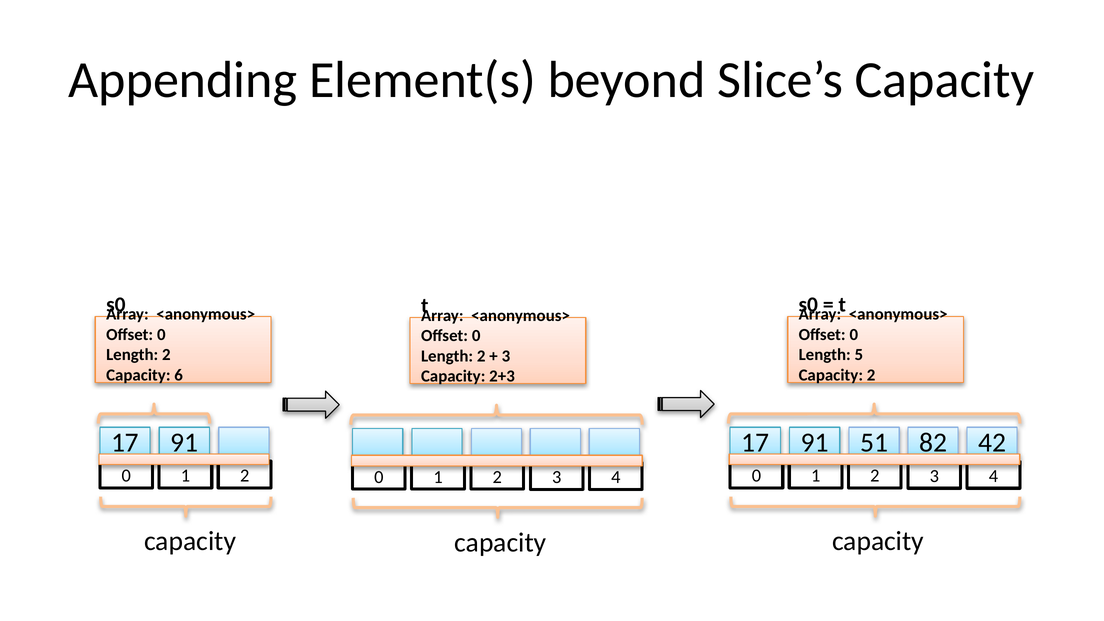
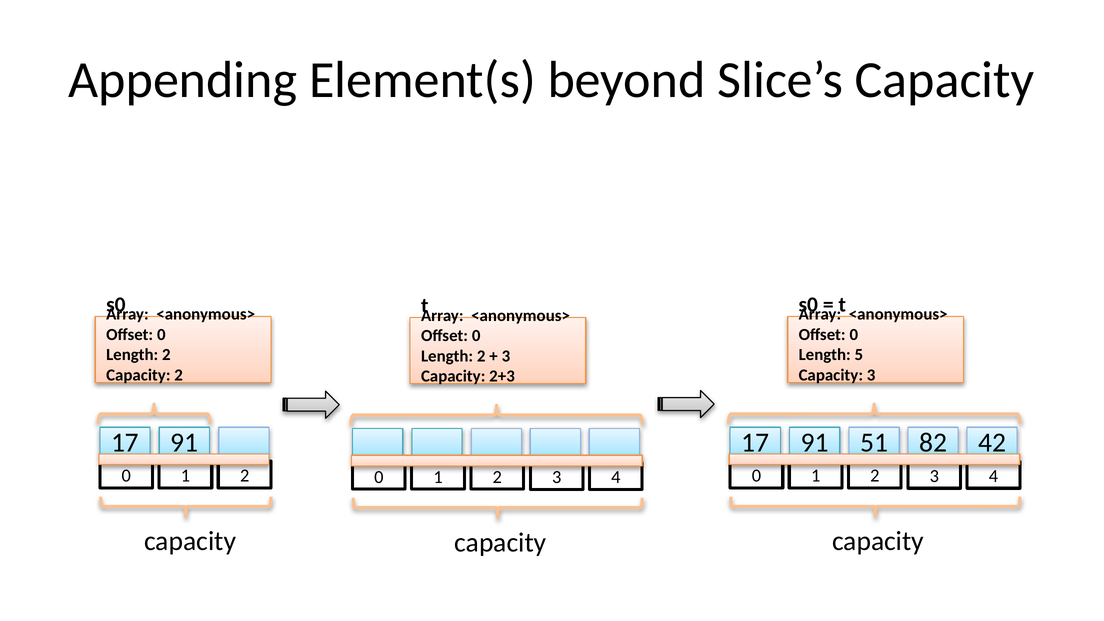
Capacity 6: 6 -> 2
Capacity 2: 2 -> 3
